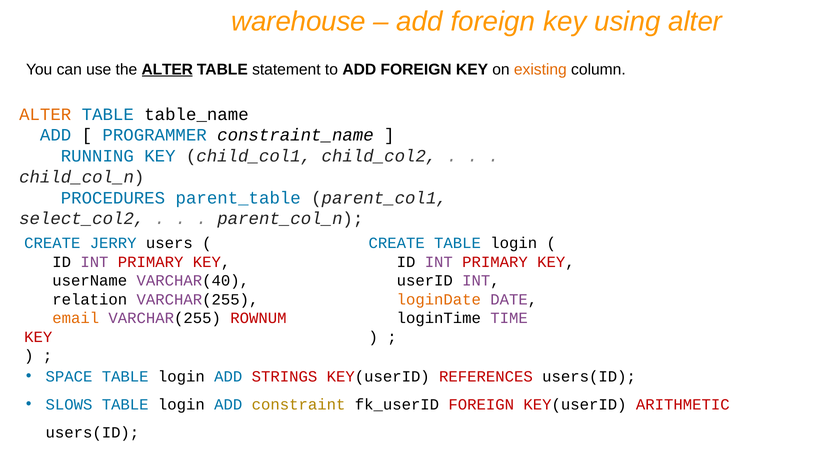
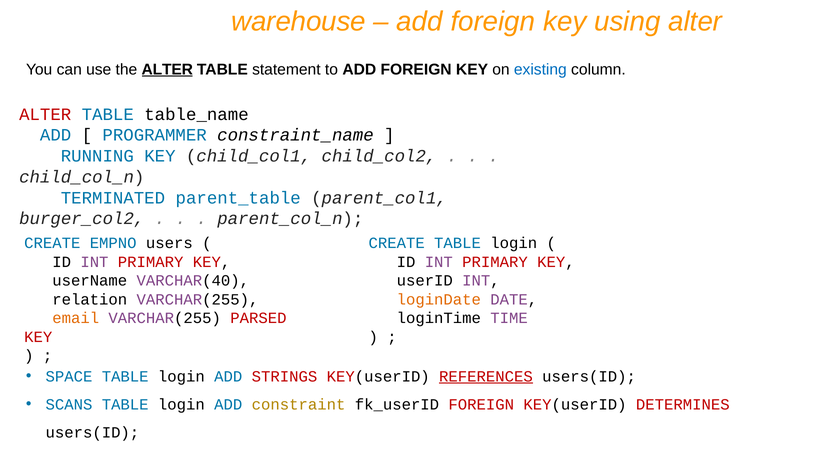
existing colour: orange -> blue
ALTER at (45, 114) colour: orange -> red
PROCEDURES: PROCEDURES -> TERMINATED
select_col2: select_col2 -> burger_col2
JERRY: JERRY -> EMPNO
ROWNUM: ROWNUM -> PARSED
REFERENCES underline: none -> present
SLOWS: SLOWS -> SCANS
ARITHMETIC: ARITHMETIC -> DETERMINES
